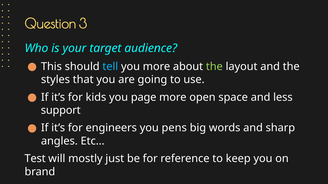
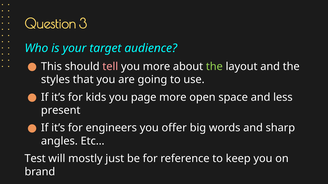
tell colour: light blue -> pink
support: support -> present
pens: pens -> offer
